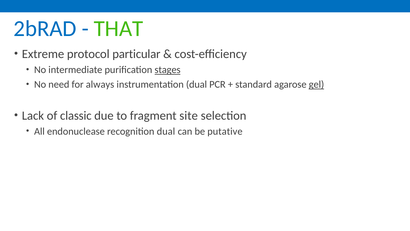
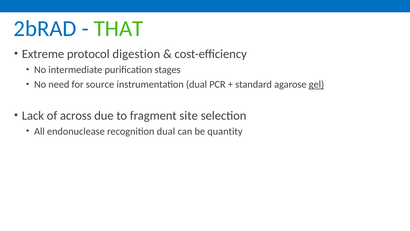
particular: particular -> digestion
stages underline: present -> none
always: always -> source
classic: classic -> across
putative: putative -> quantity
